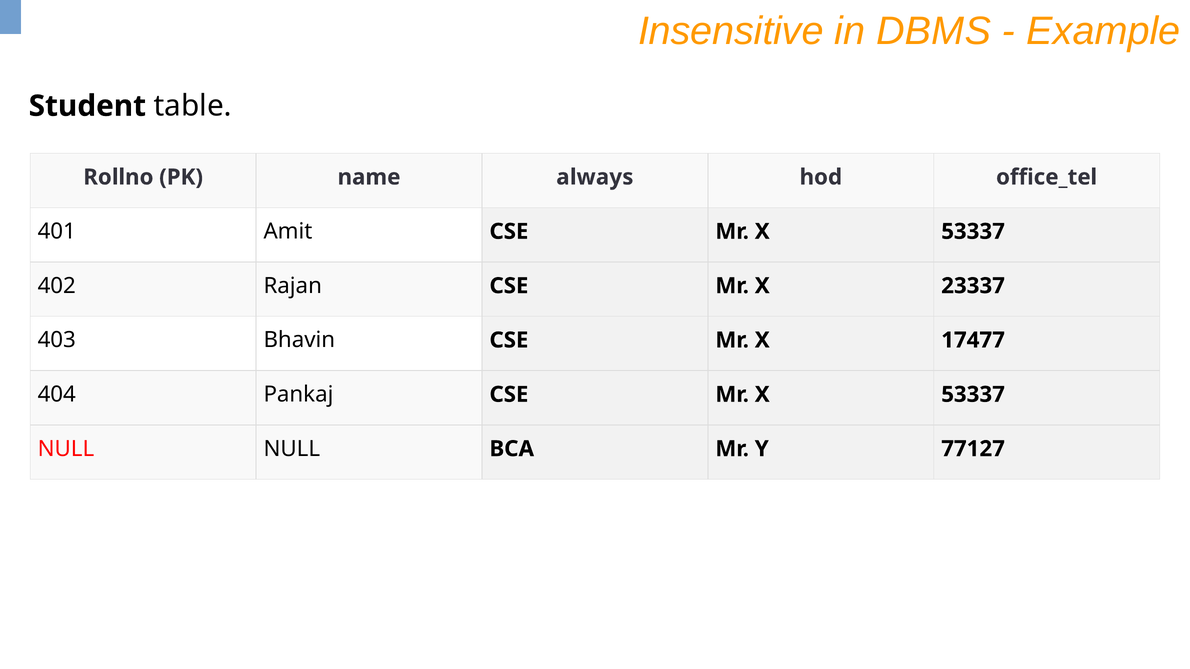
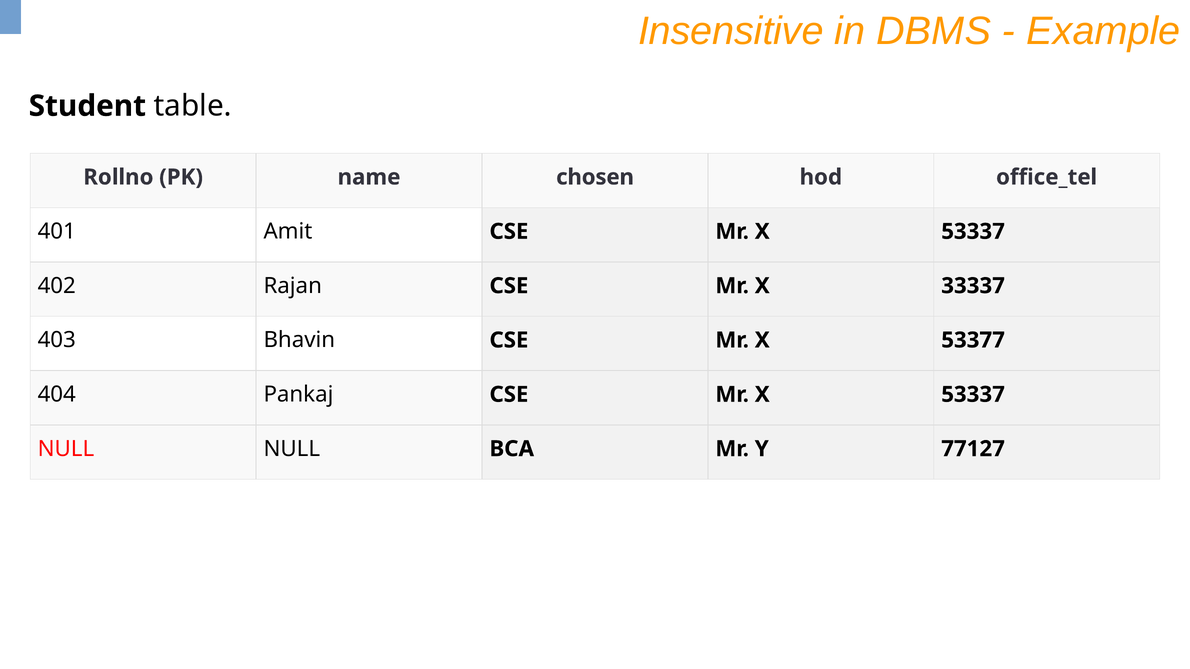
always: always -> chosen
23337: 23337 -> 33337
17477: 17477 -> 53377
